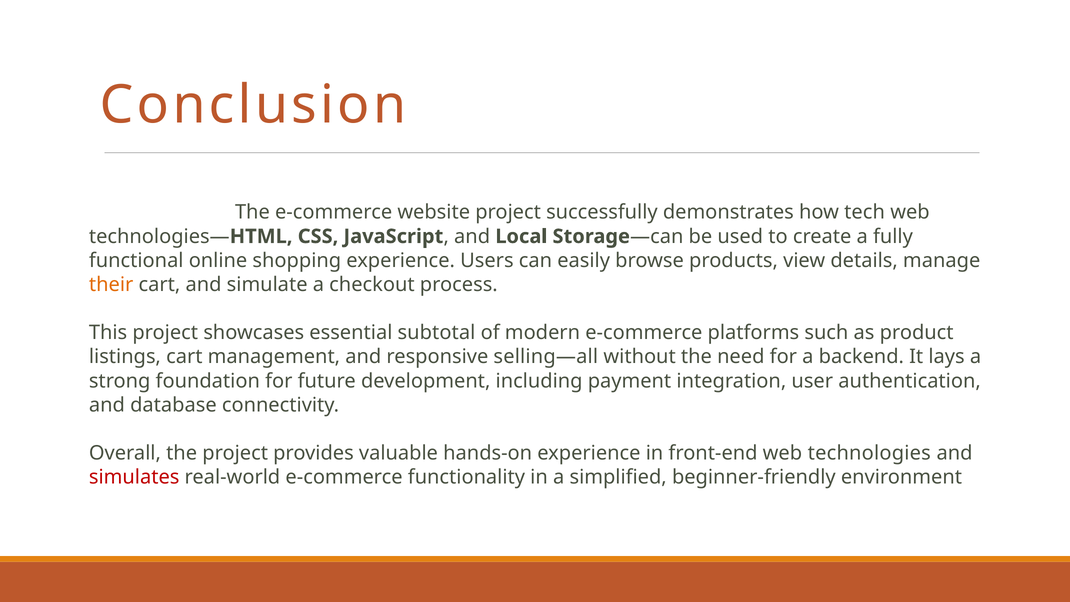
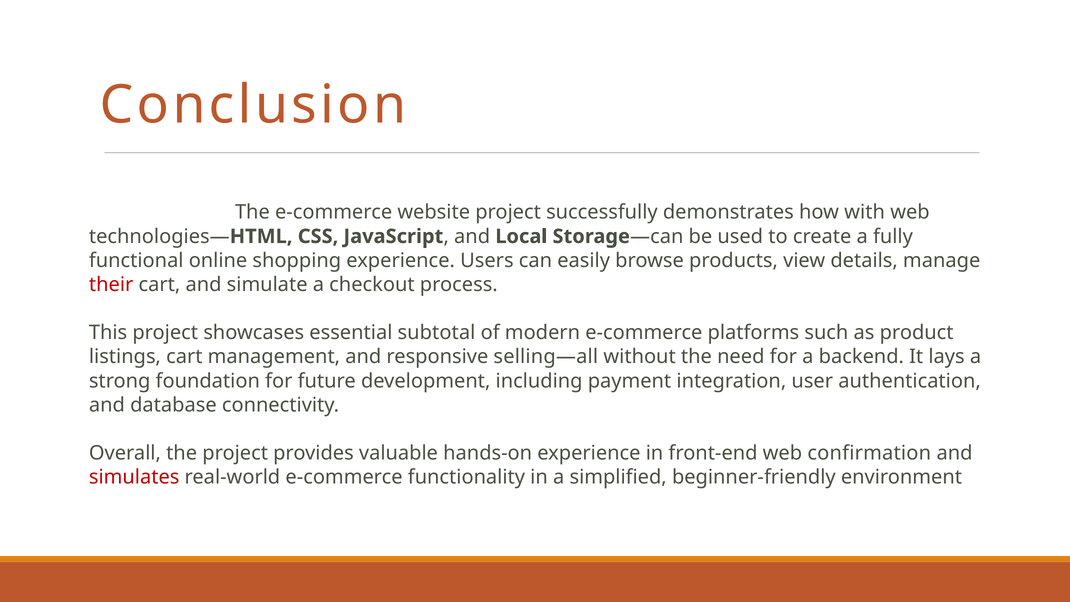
tech: tech -> with
their colour: orange -> red
technologies: technologies -> confirmation
